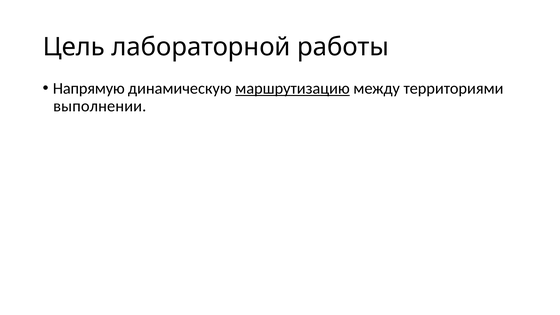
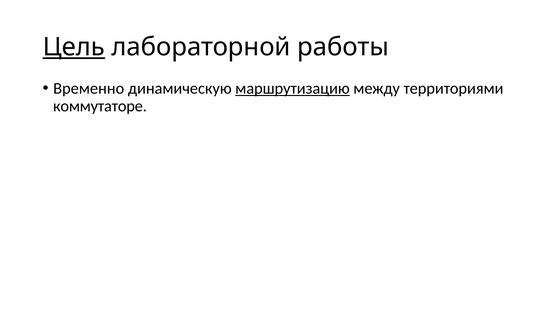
Цель underline: none -> present
Напрямую: Напрямую -> Временно
выполнении: выполнении -> коммутаторе
